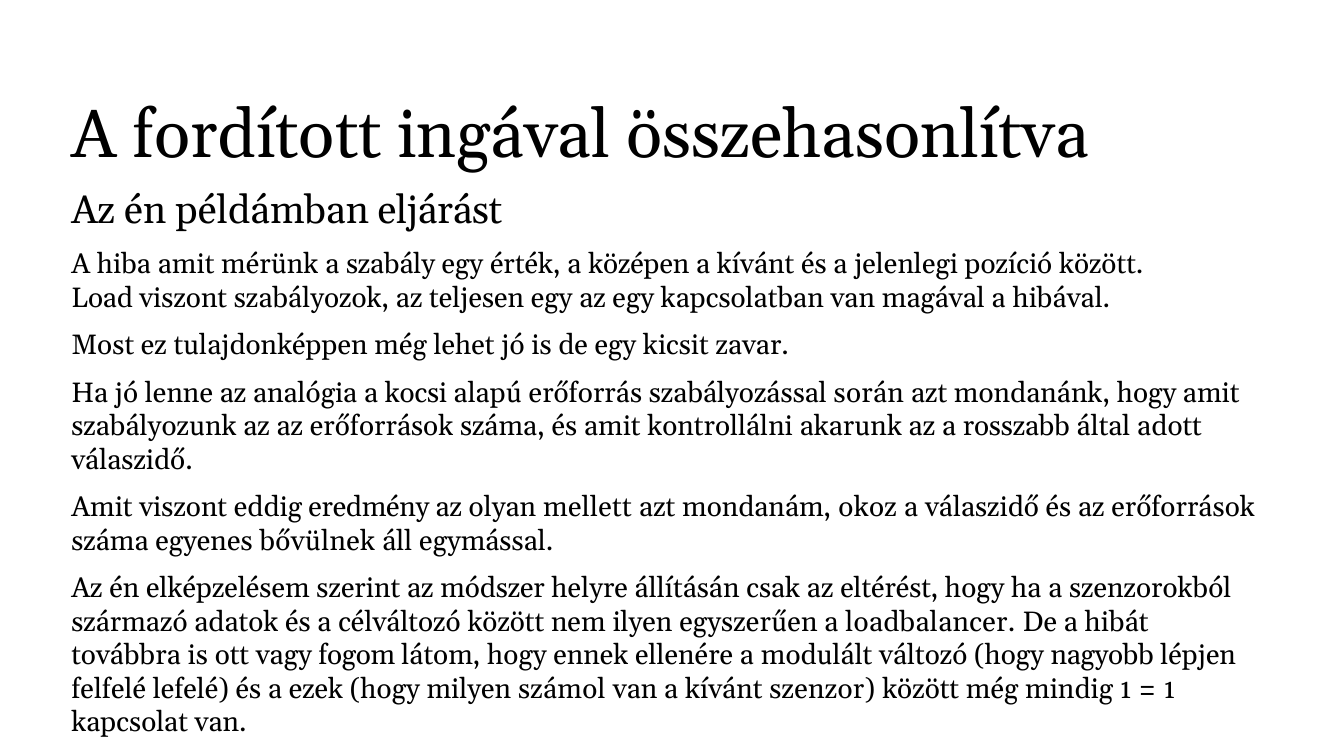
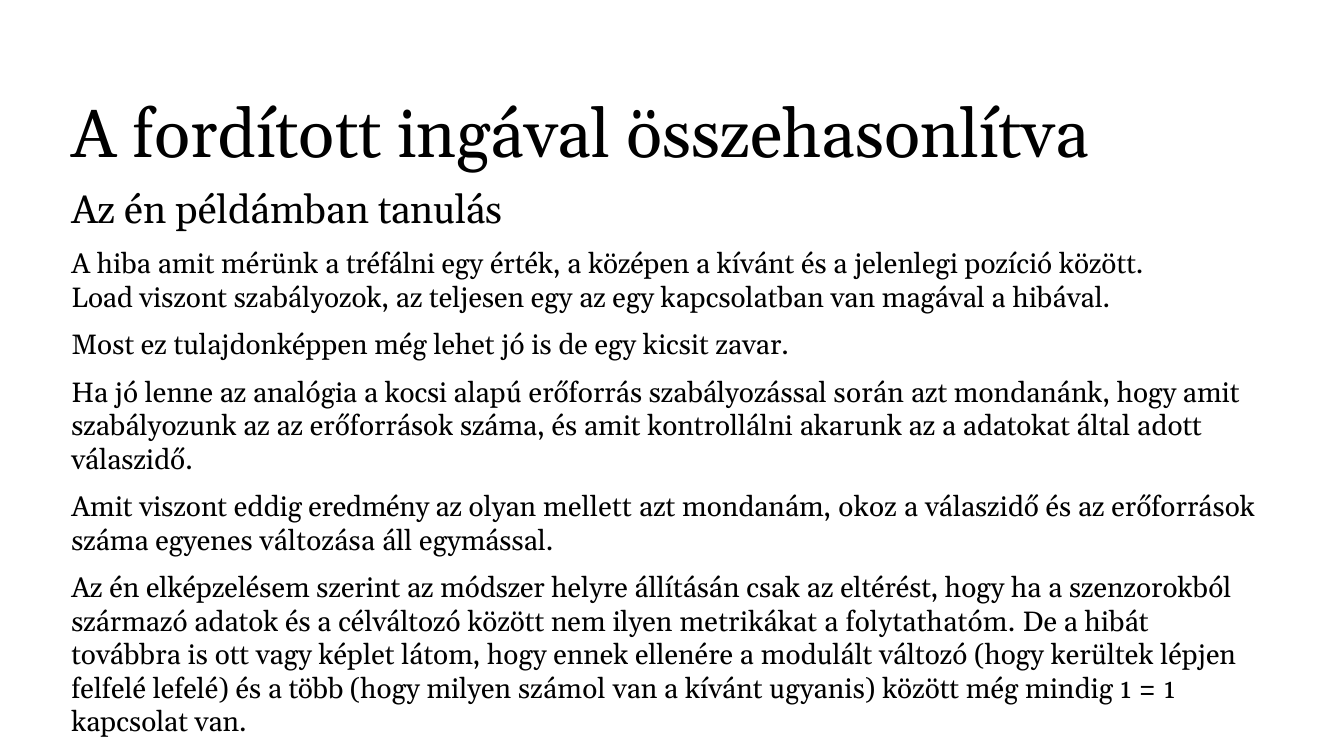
eljárást: eljárást -> tanulás
szabály: szabály -> tréfálni
rosszabb: rosszabb -> adatokat
bővülnek: bővülnek -> változása
egyszerűen: egyszerűen -> metrikákat
loadbalancer: loadbalancer -> folytathatóm
fogom: fogom -> képlet
nagyobb: nagyobb -> kerültek
ezek: ezek -> több
szenzor: szenzor -> ugyanis
